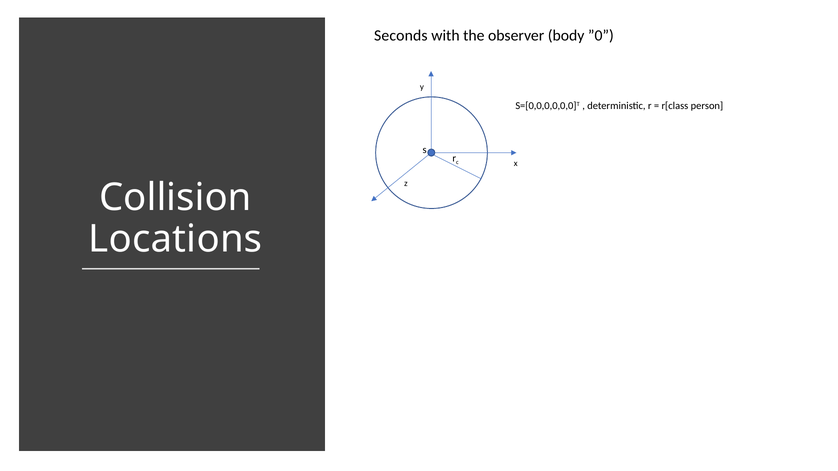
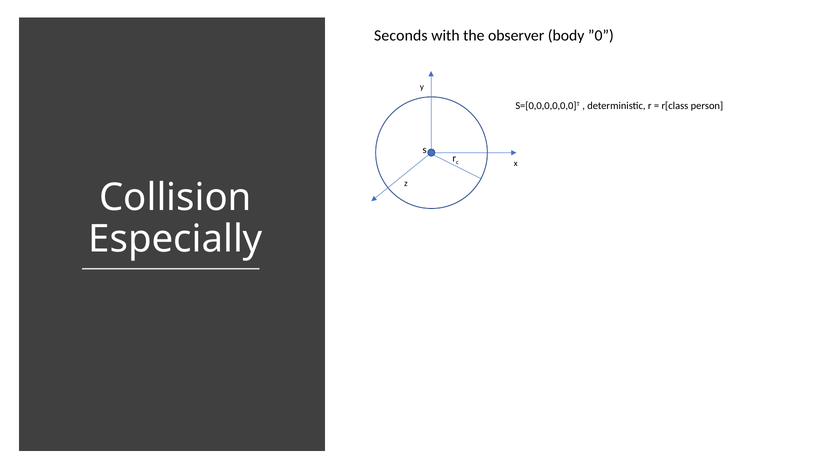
Locations: Locations -> Especially
